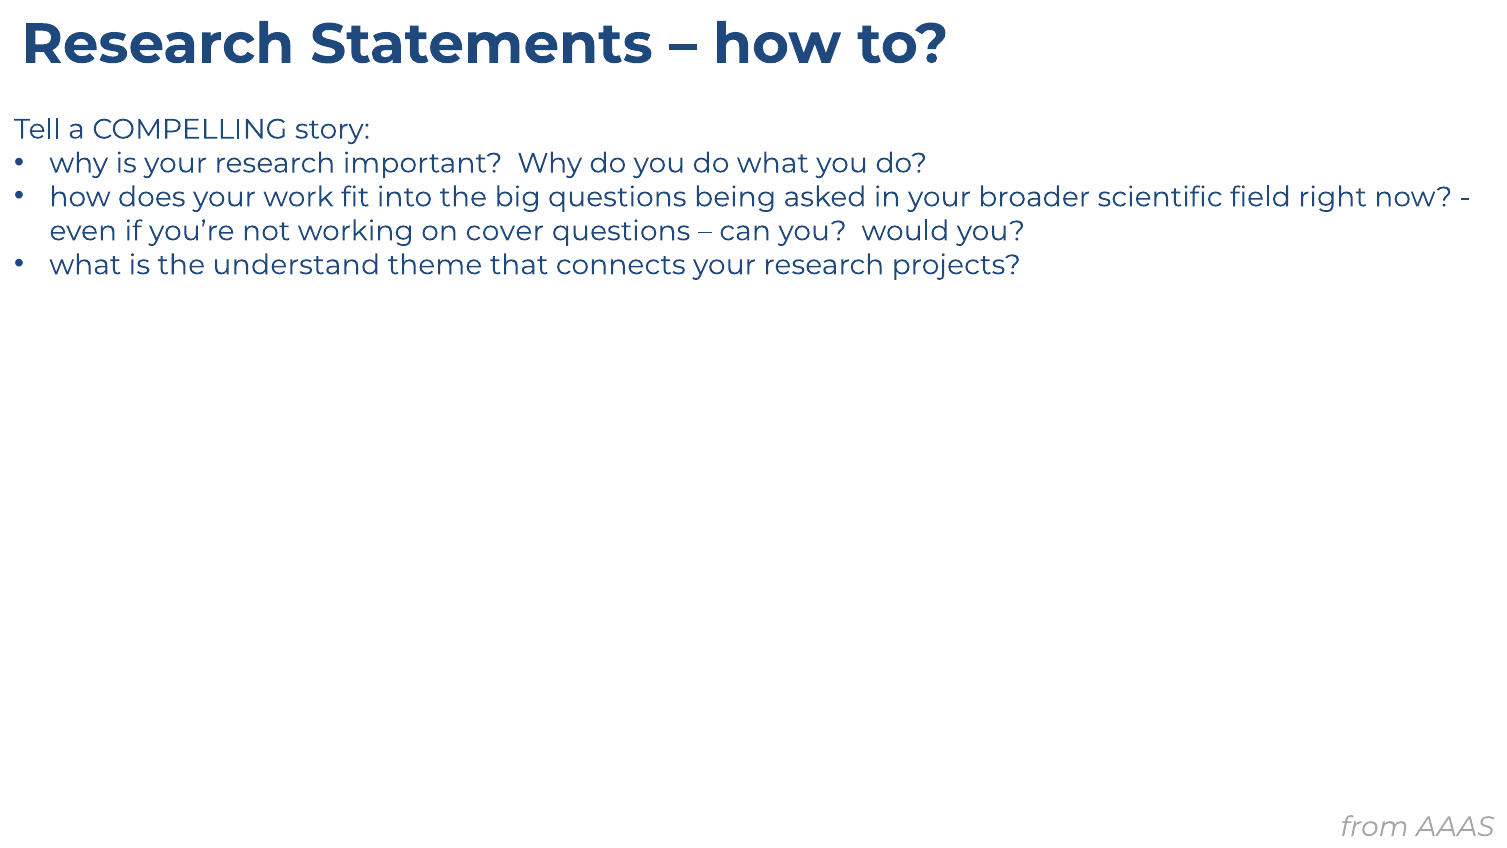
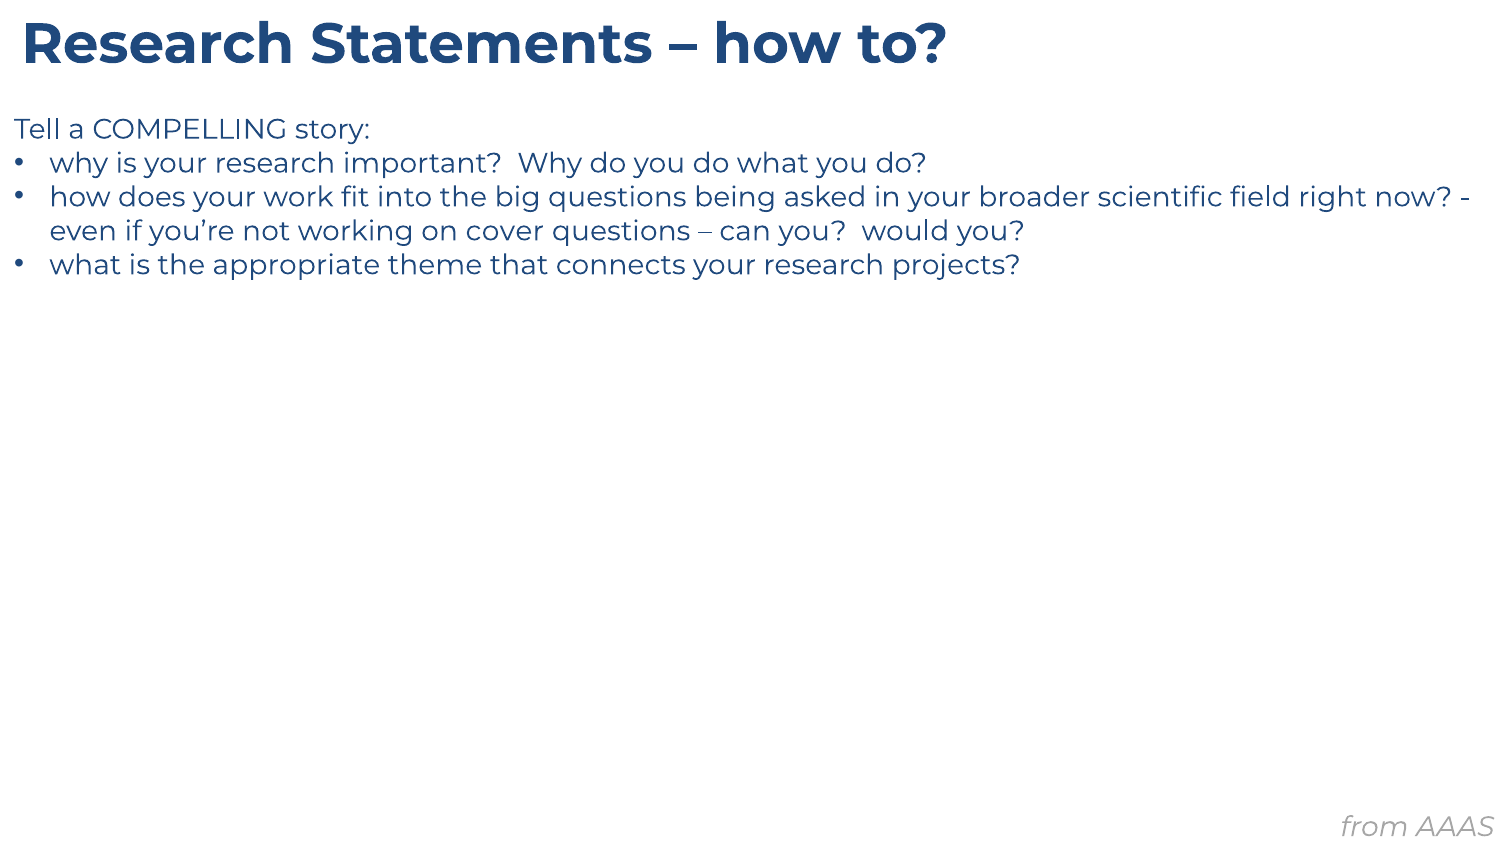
understand: understand -> appropriate
